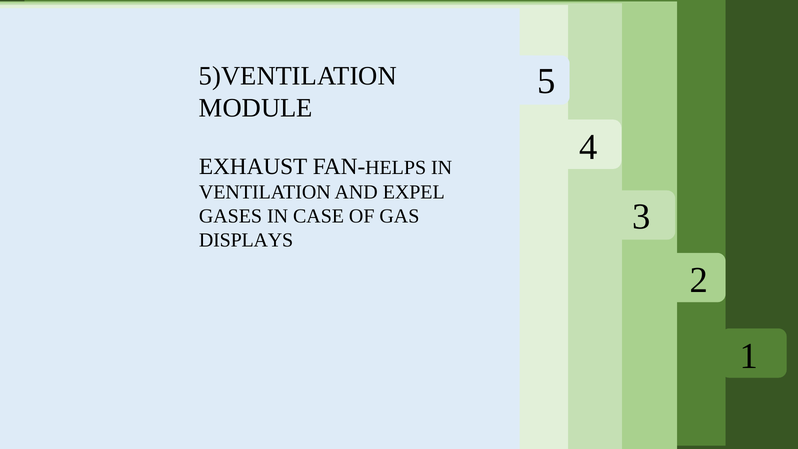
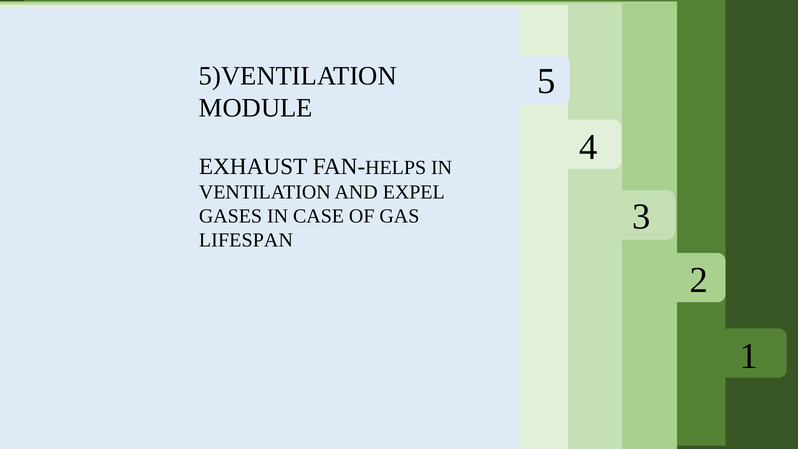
DISPLAYS at (246, 240): DISPLAYS -> LIFESPAN
